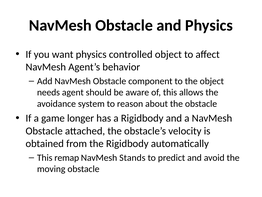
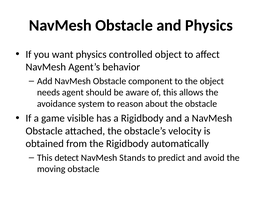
longer: longer -> visible
remap: remap -> detect
